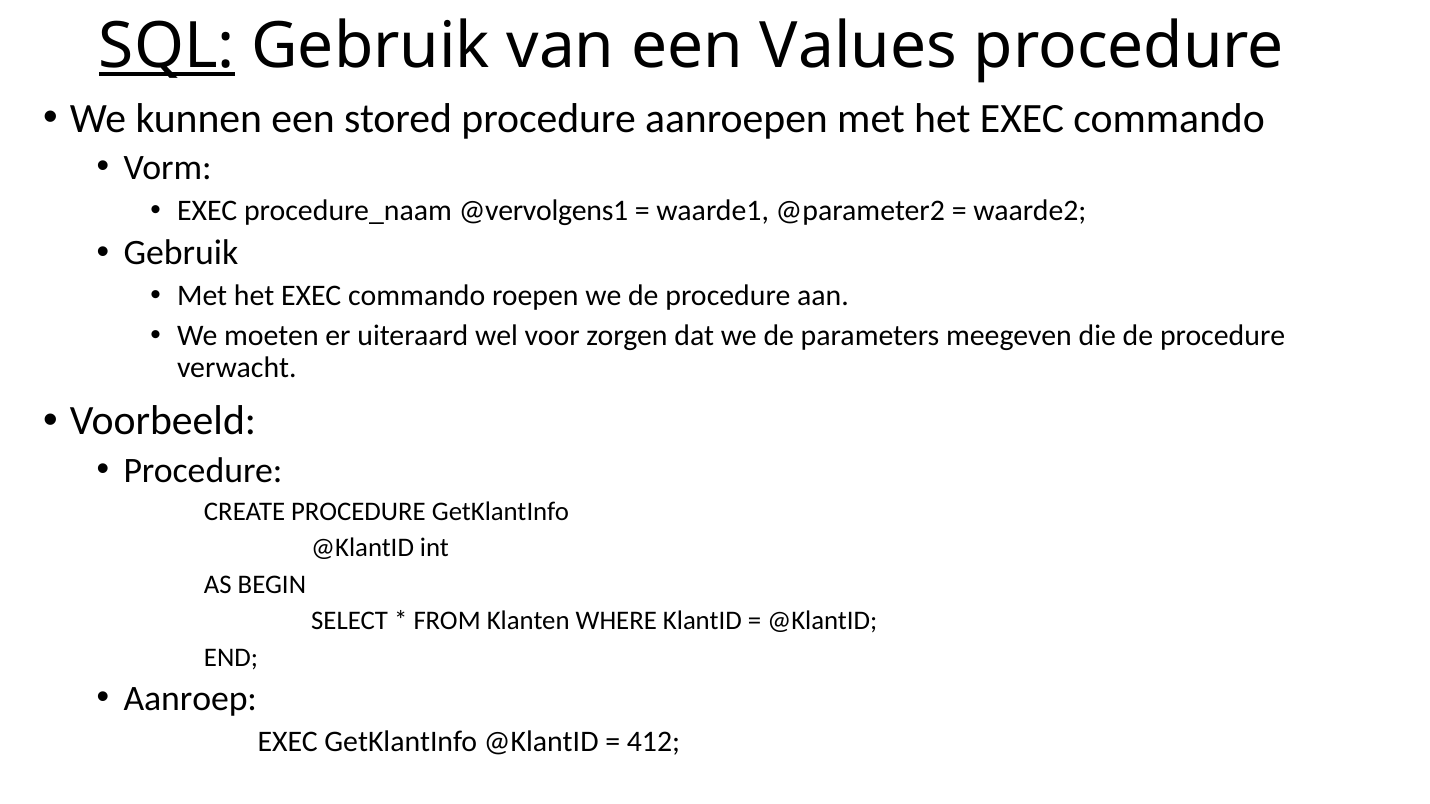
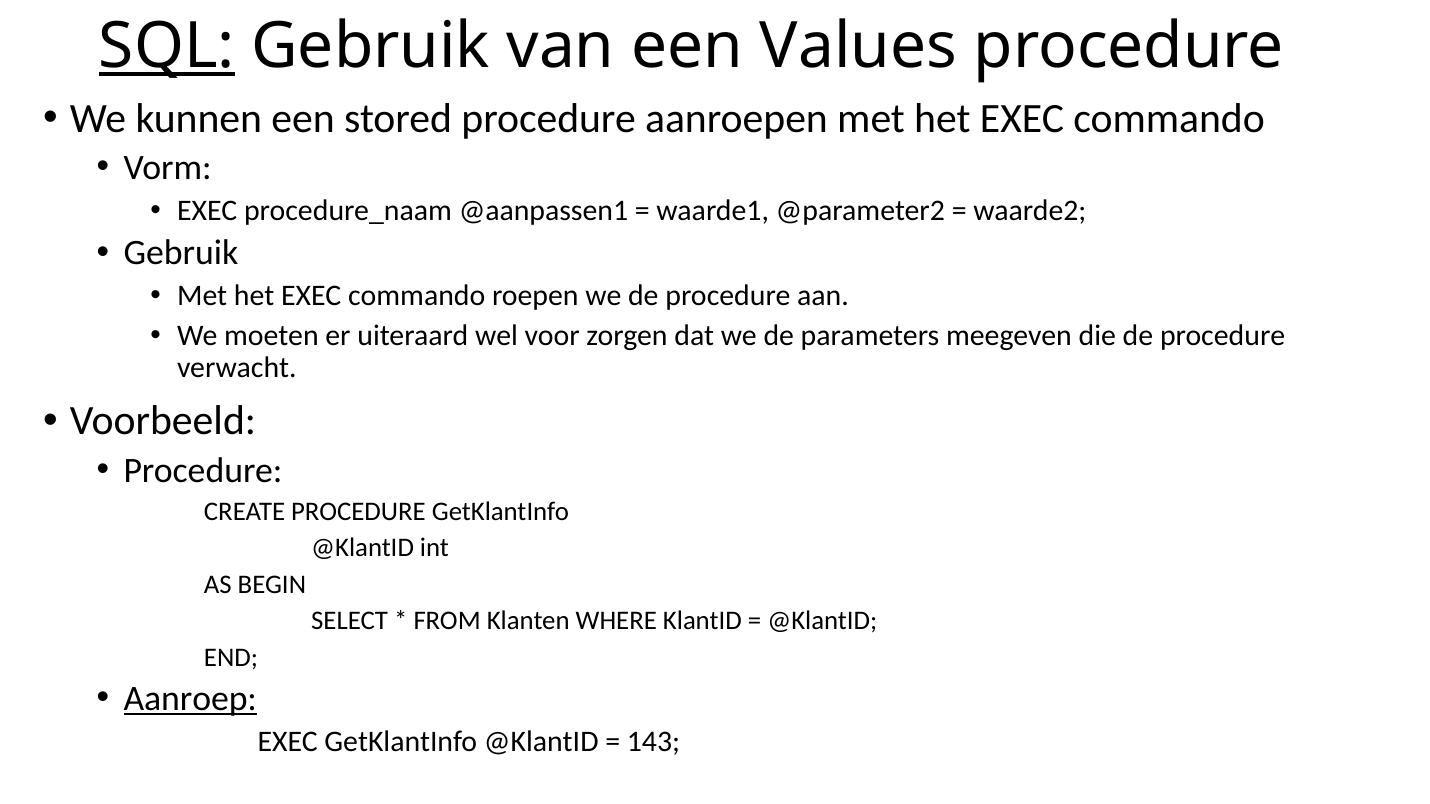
@vervolgens1: @vervolgens1 -> @aanpassen1
Aanroep underline: none -> present
412: 412 -> 143
